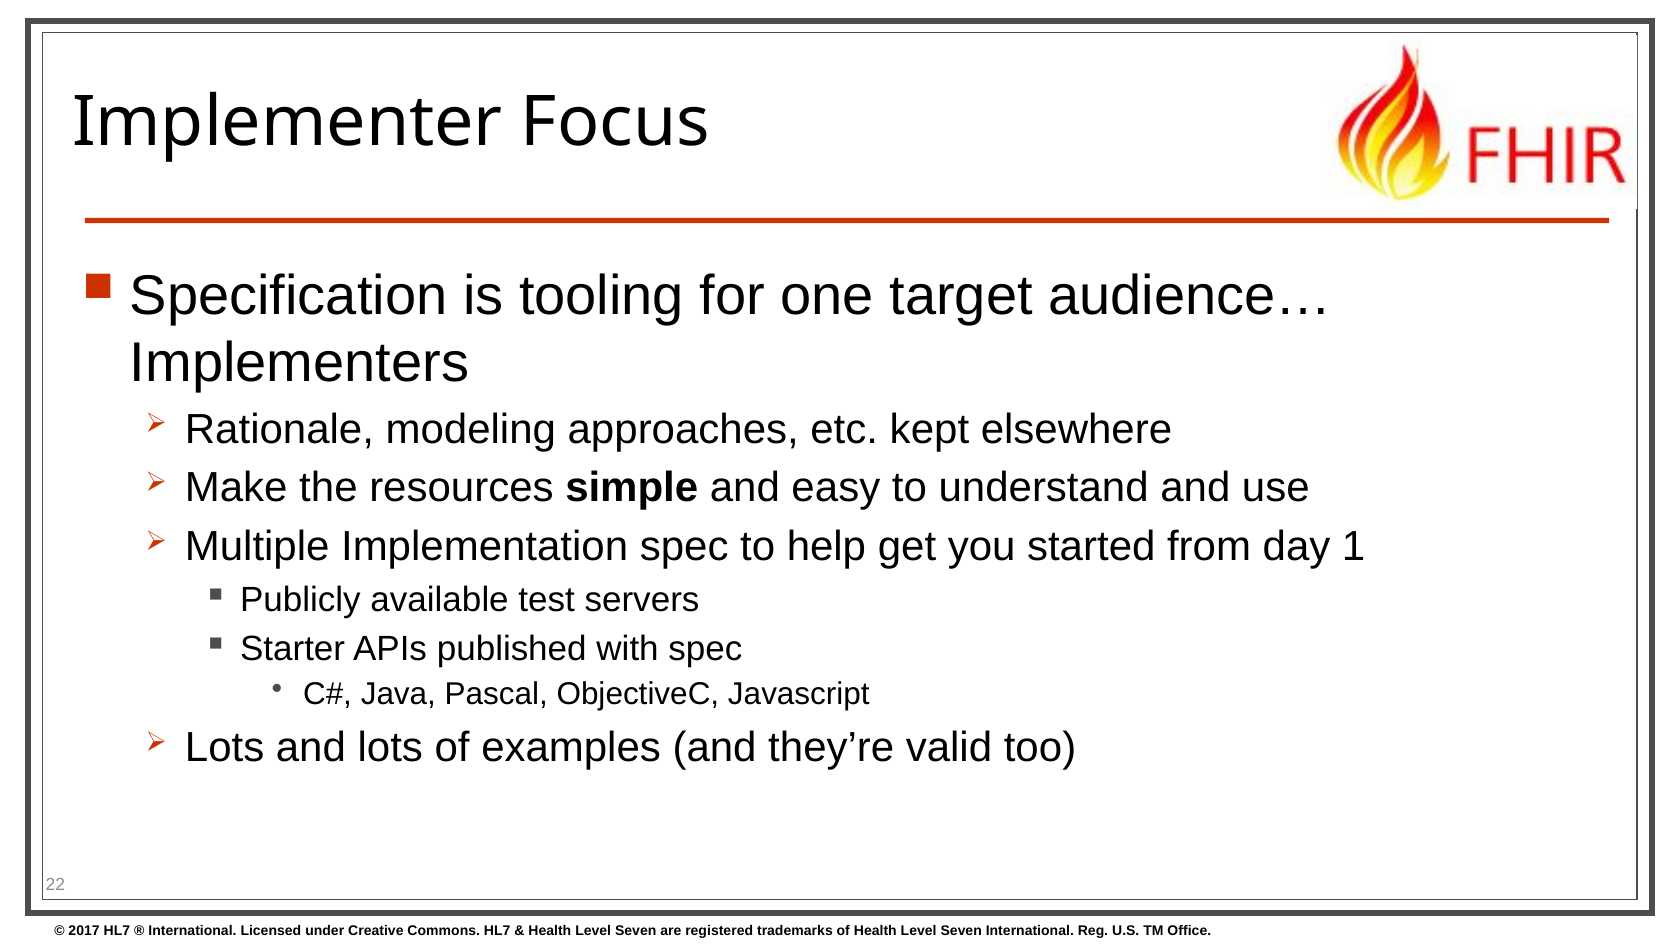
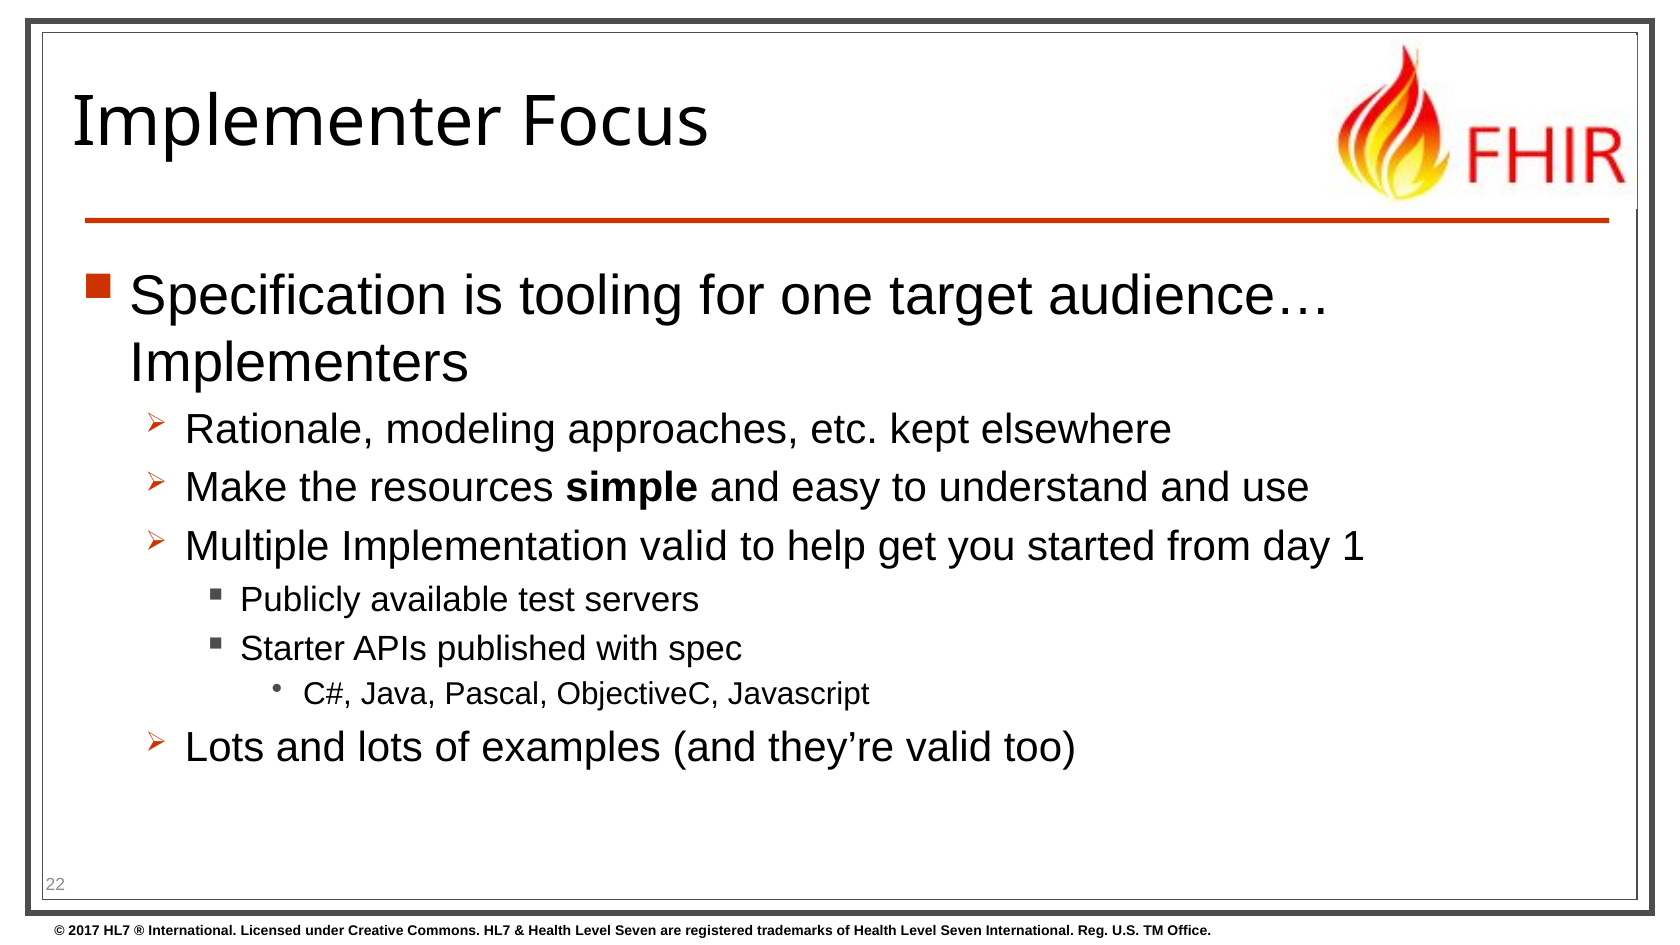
Implementation spec: spec -> valid
